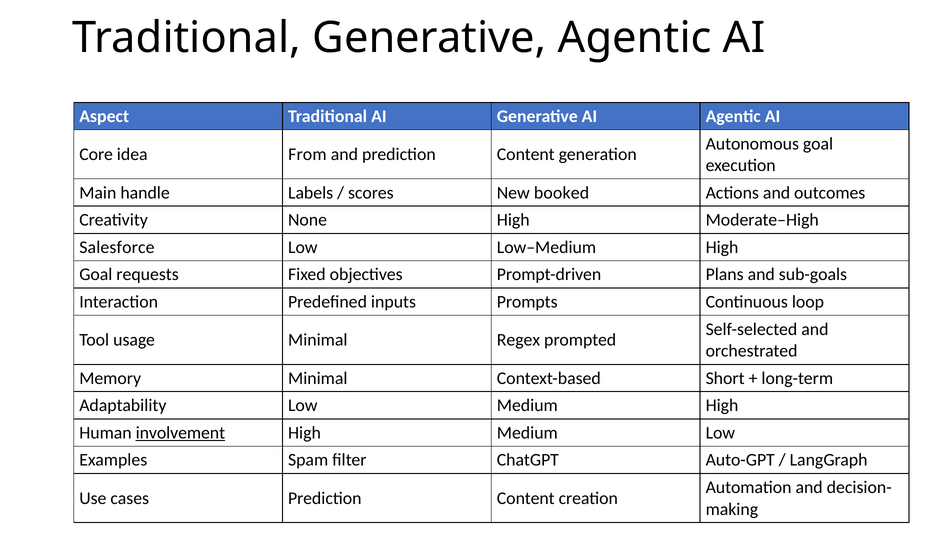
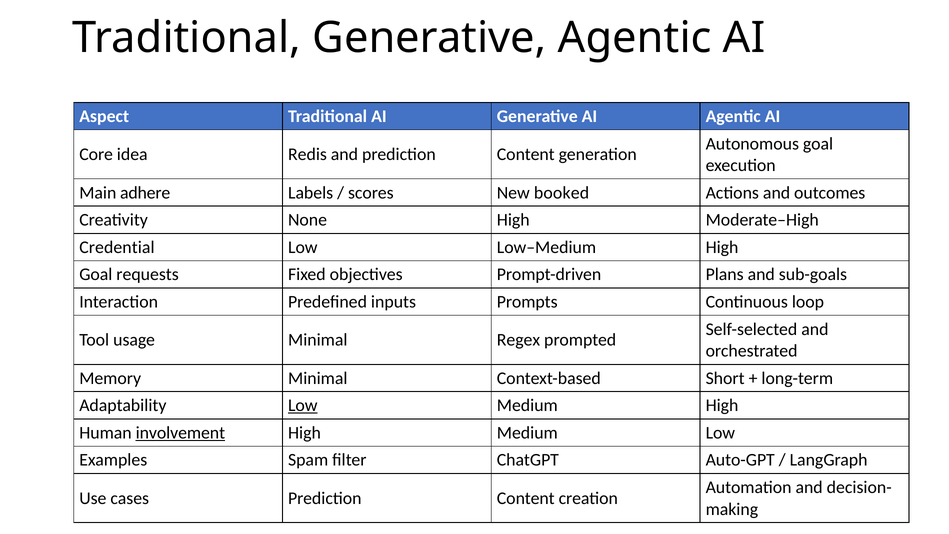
From: From -> Redis
handle: handle -> adhere
Salesforce: Salesforce -> Credential
Low at (303, 405) underline: none -> present
